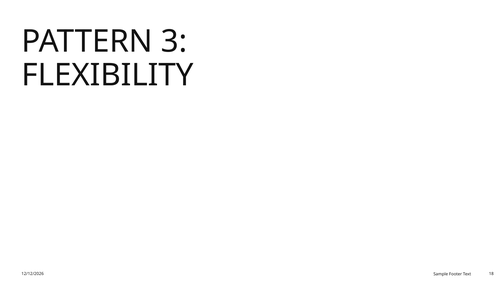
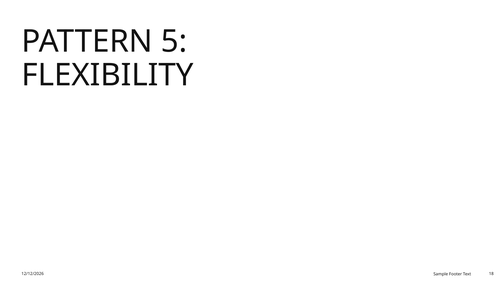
3: 3 -> 5
